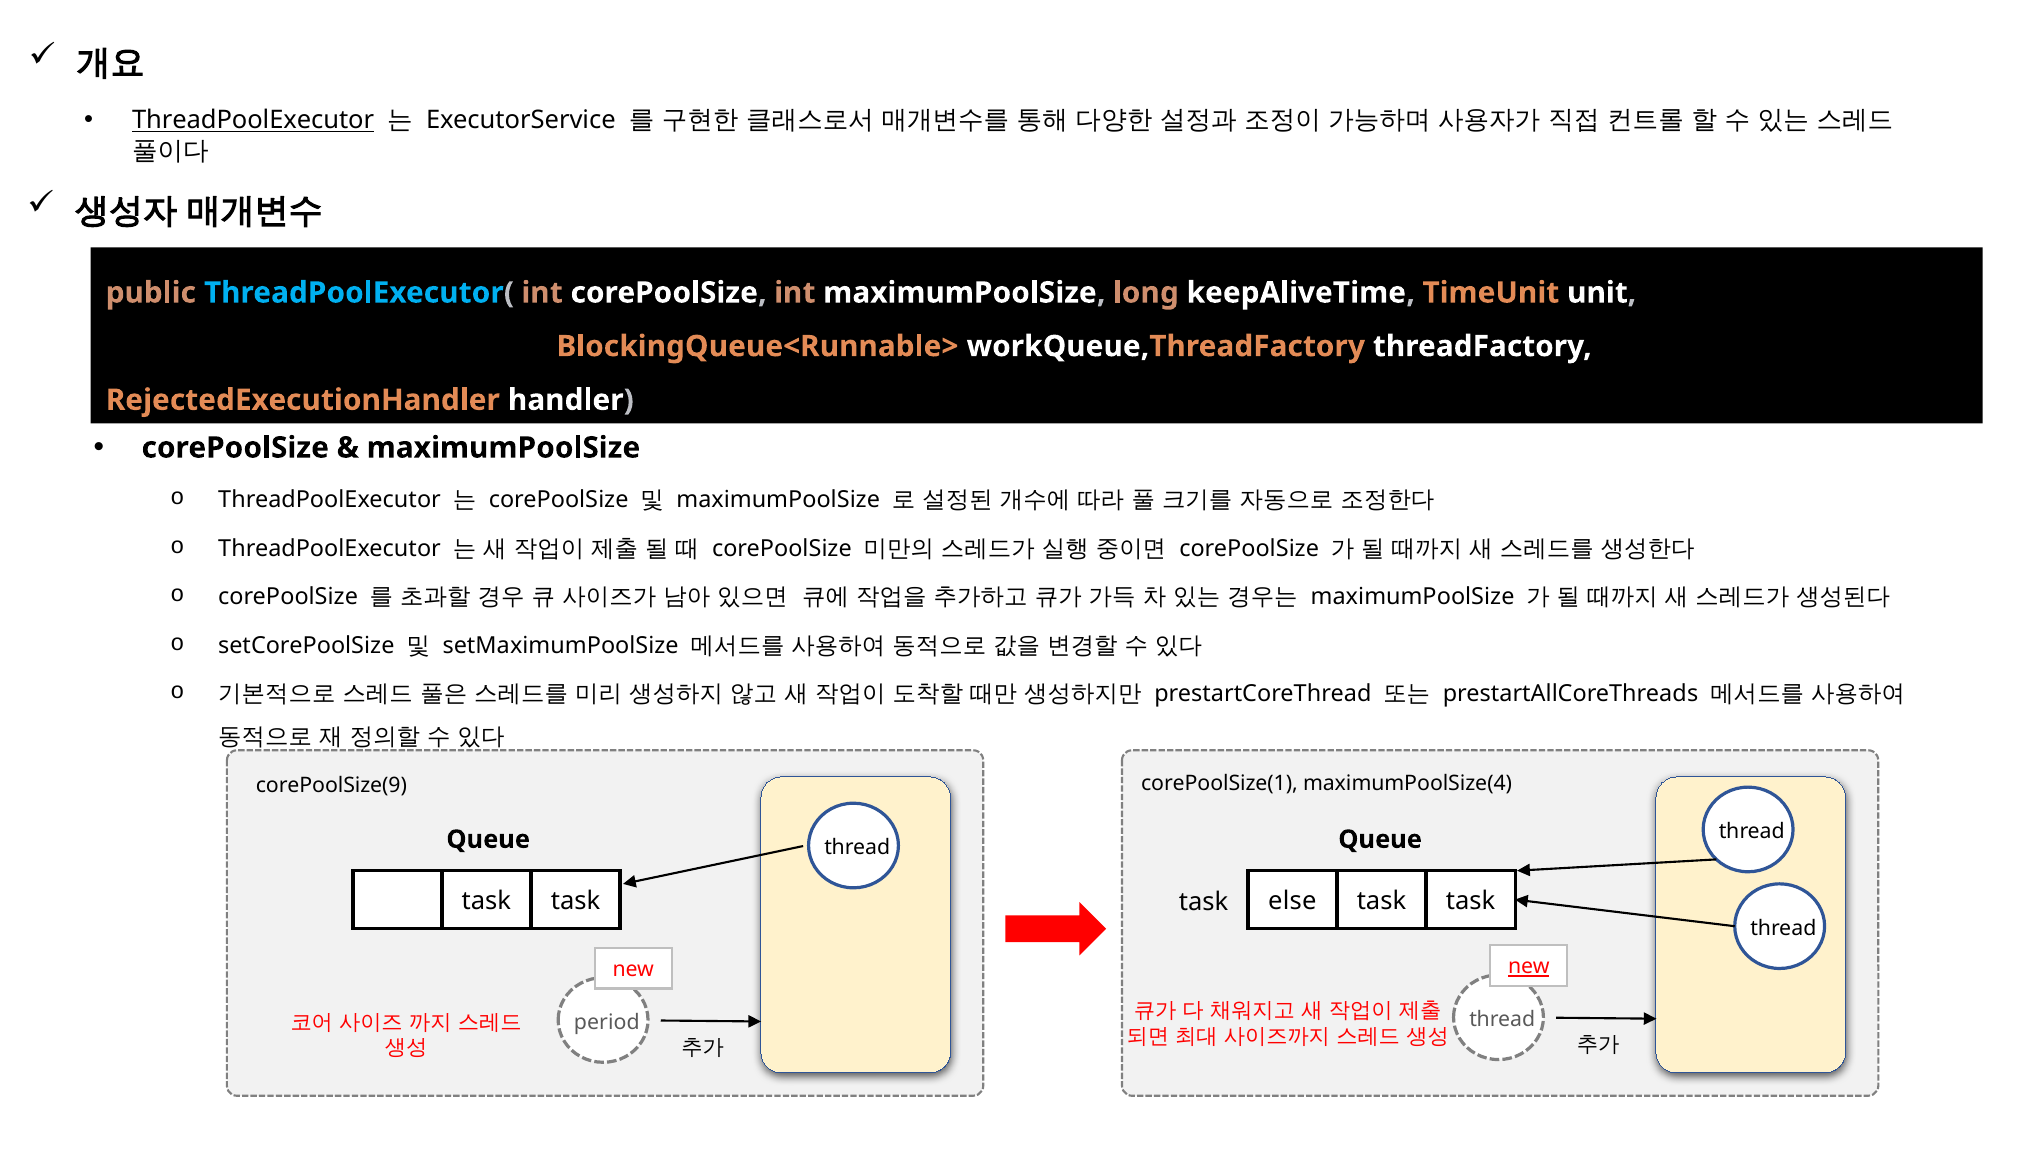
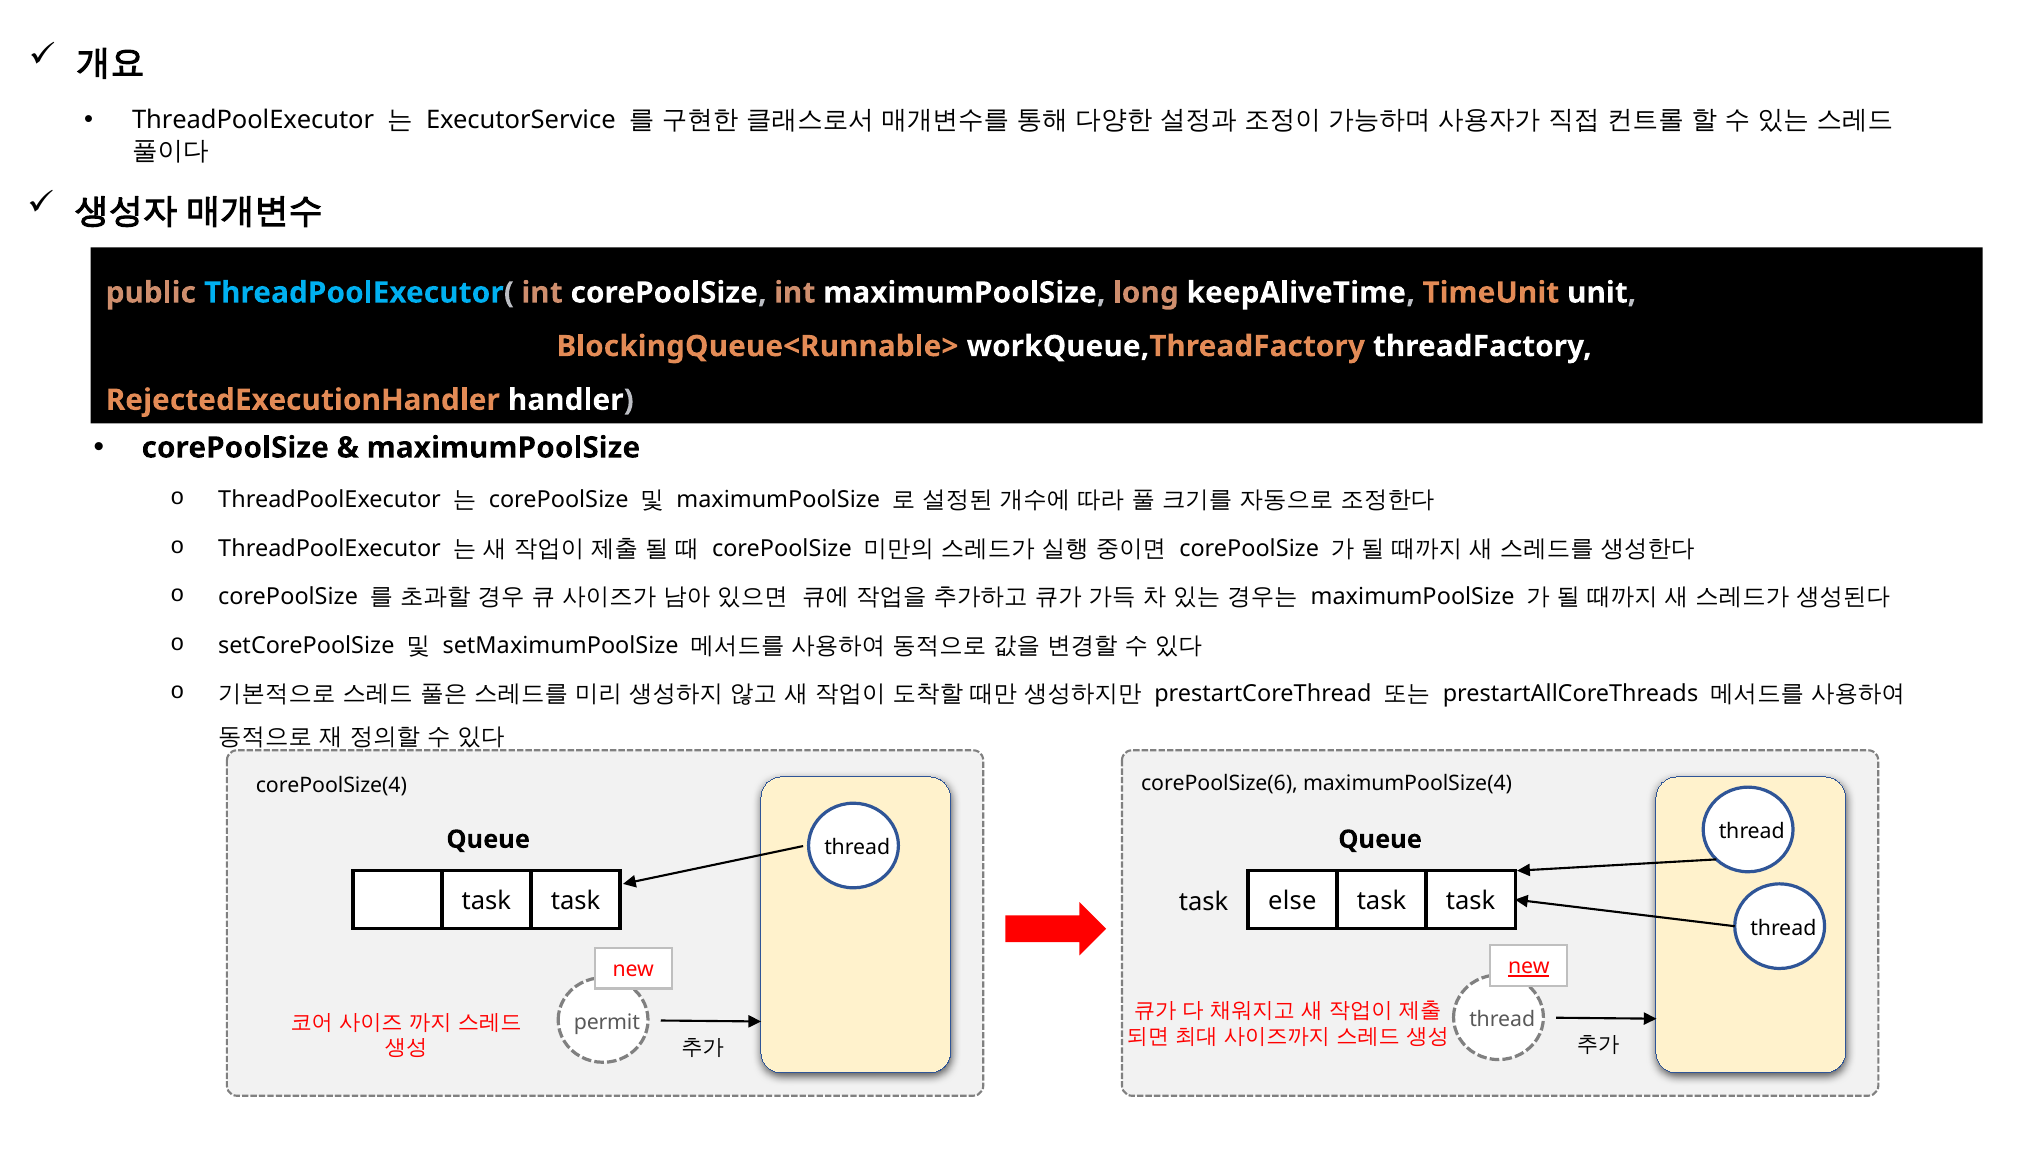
ThreadPoolExecutor at (253, 120) underline: present -> none
corePoolSize(1: corePoolSize(1 -> corePoolSize(6
corePoolSize(9: corePoolSize(9 -> corePoolSize(4
period: period -> permit
